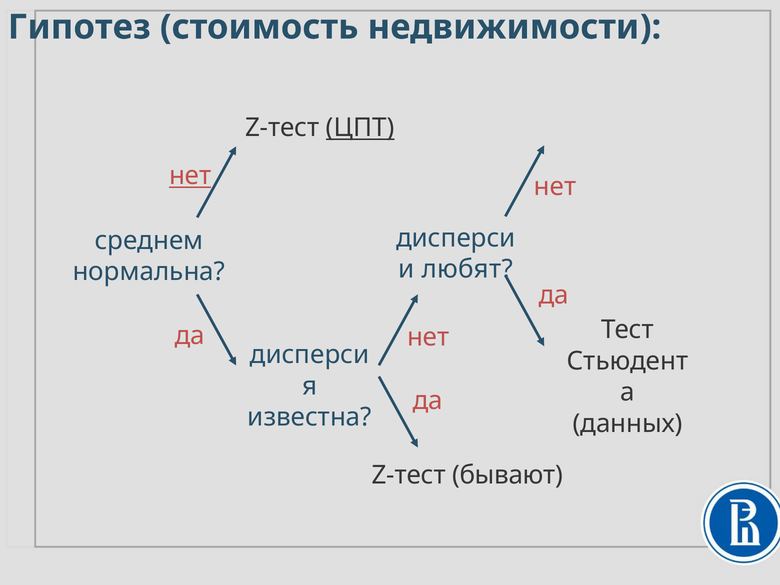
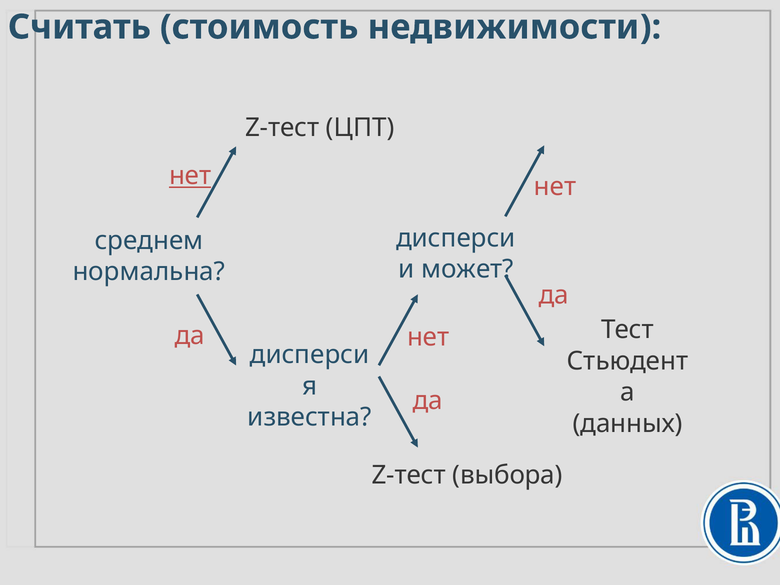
Гипотез: Гипотез -> Считать
ЦПТ underline: present -> none
любят: любят -> может
бывают: бывают -> выбора
